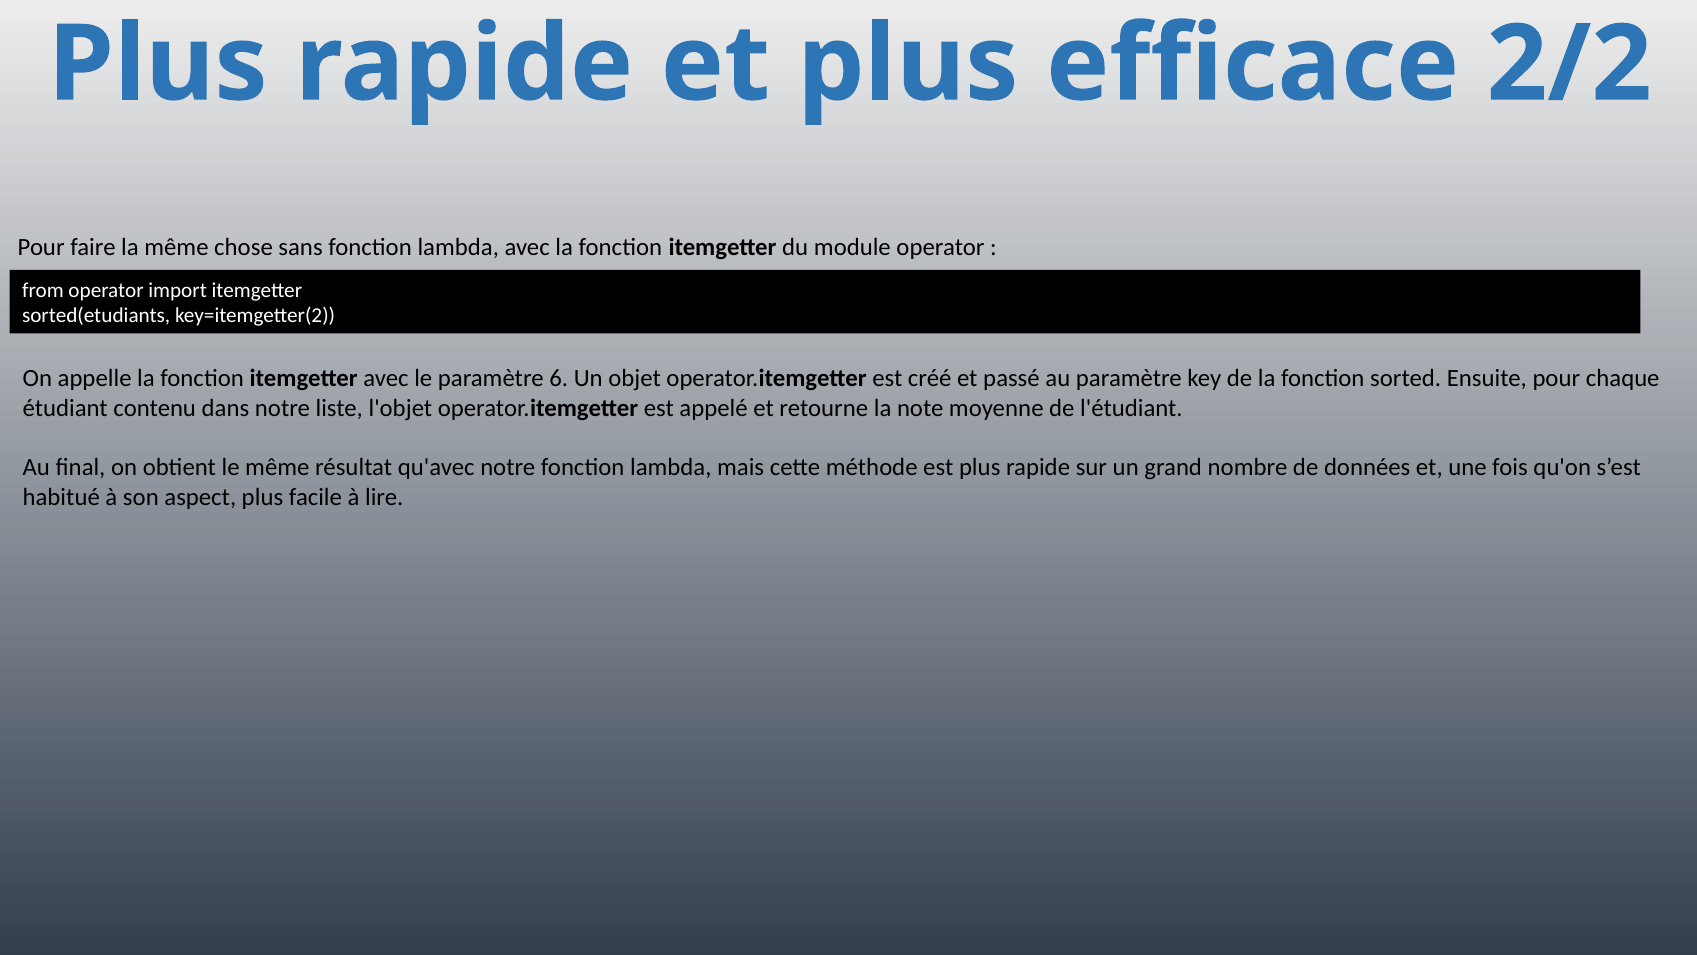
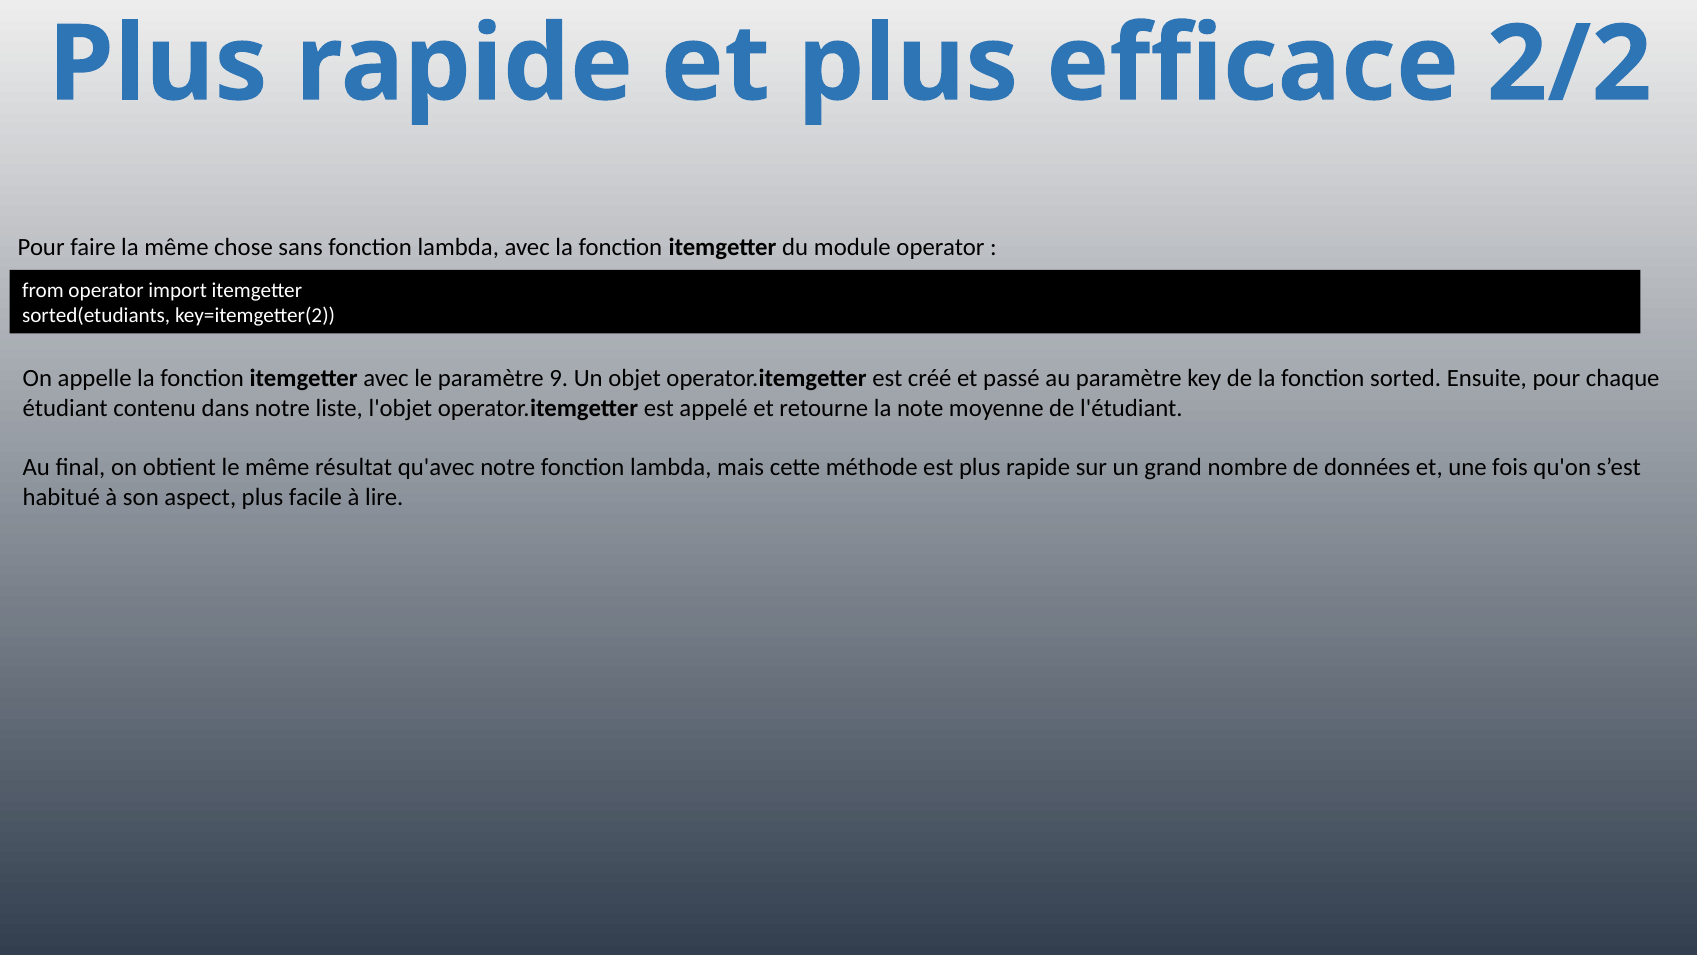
6: 6 -> 9
